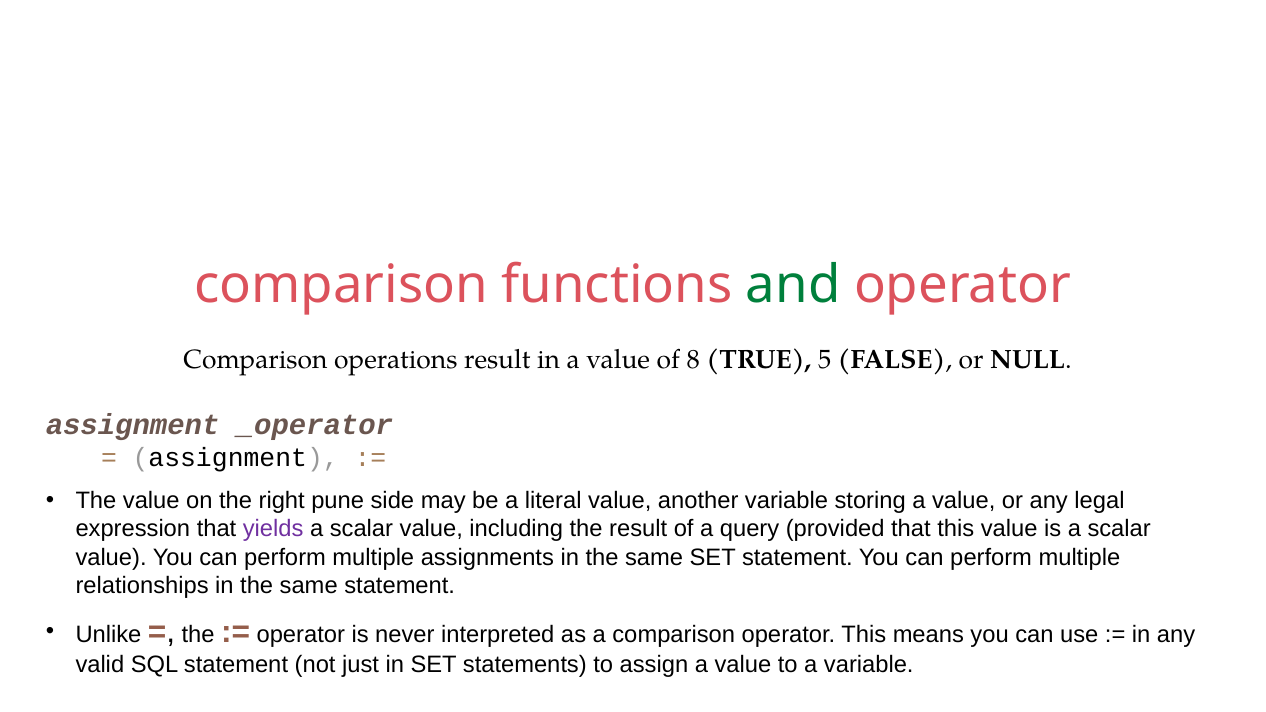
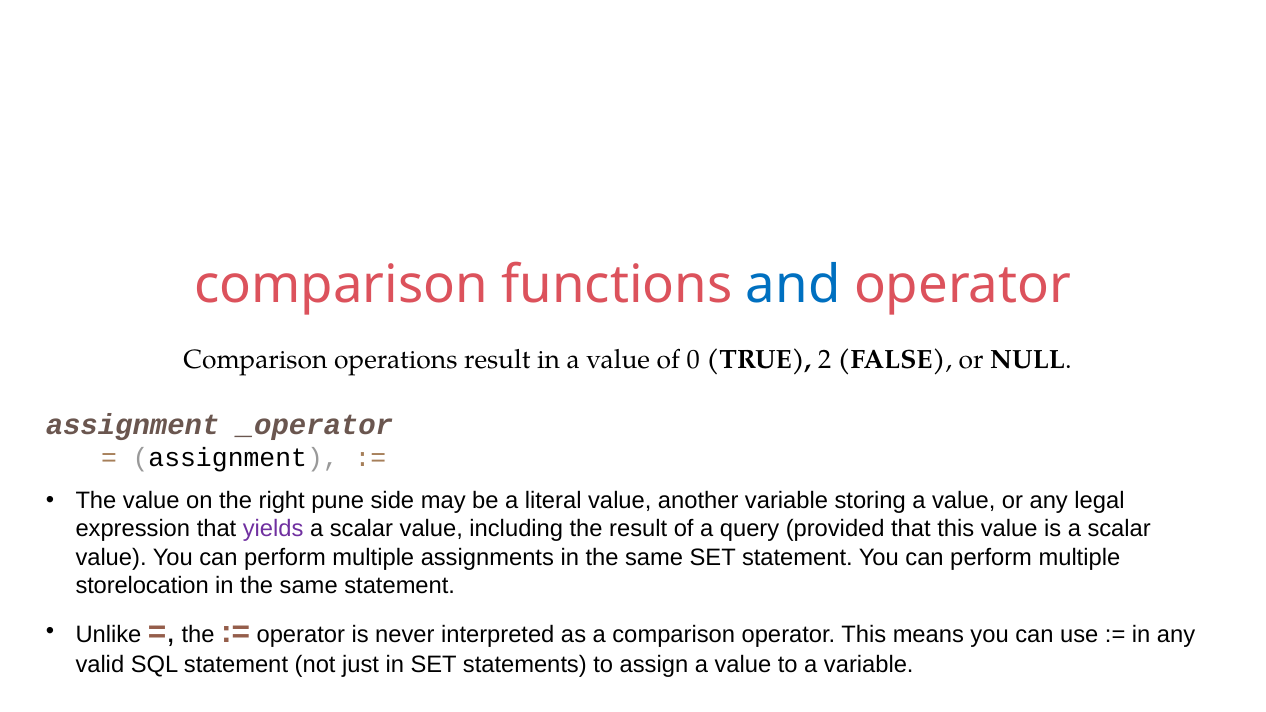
and colour: green -> blue
8: 8 -> 0
5: 5 -> 2
relationships: relationships -> storelocation
